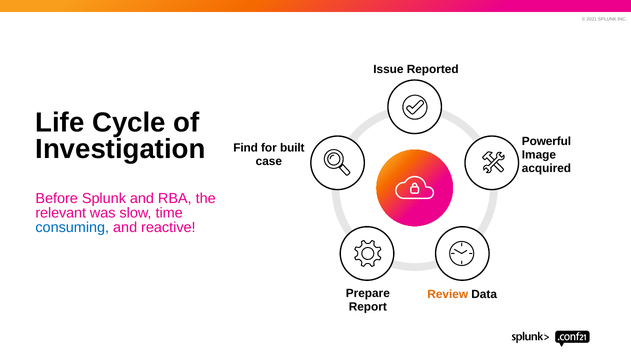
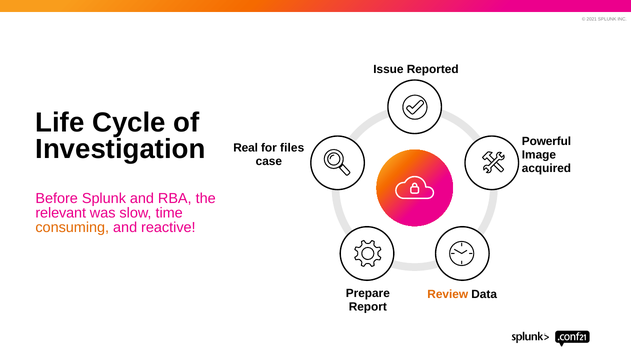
Find: Find -> Real
built: built -> files
consuming colour: blue -> orange
